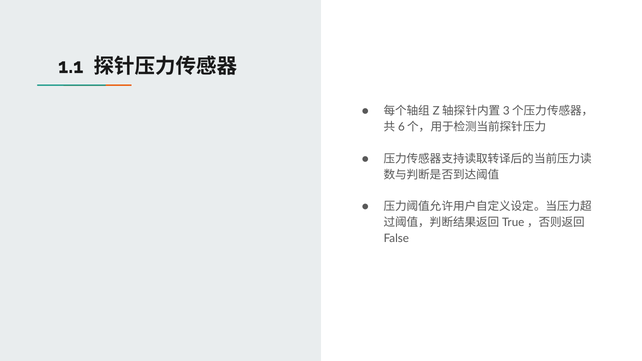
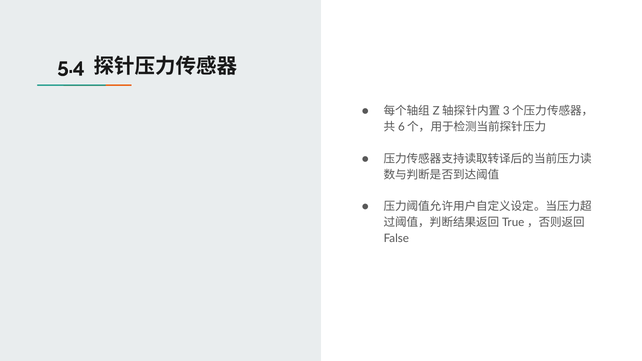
1.1: 1.1 -> 5.4
